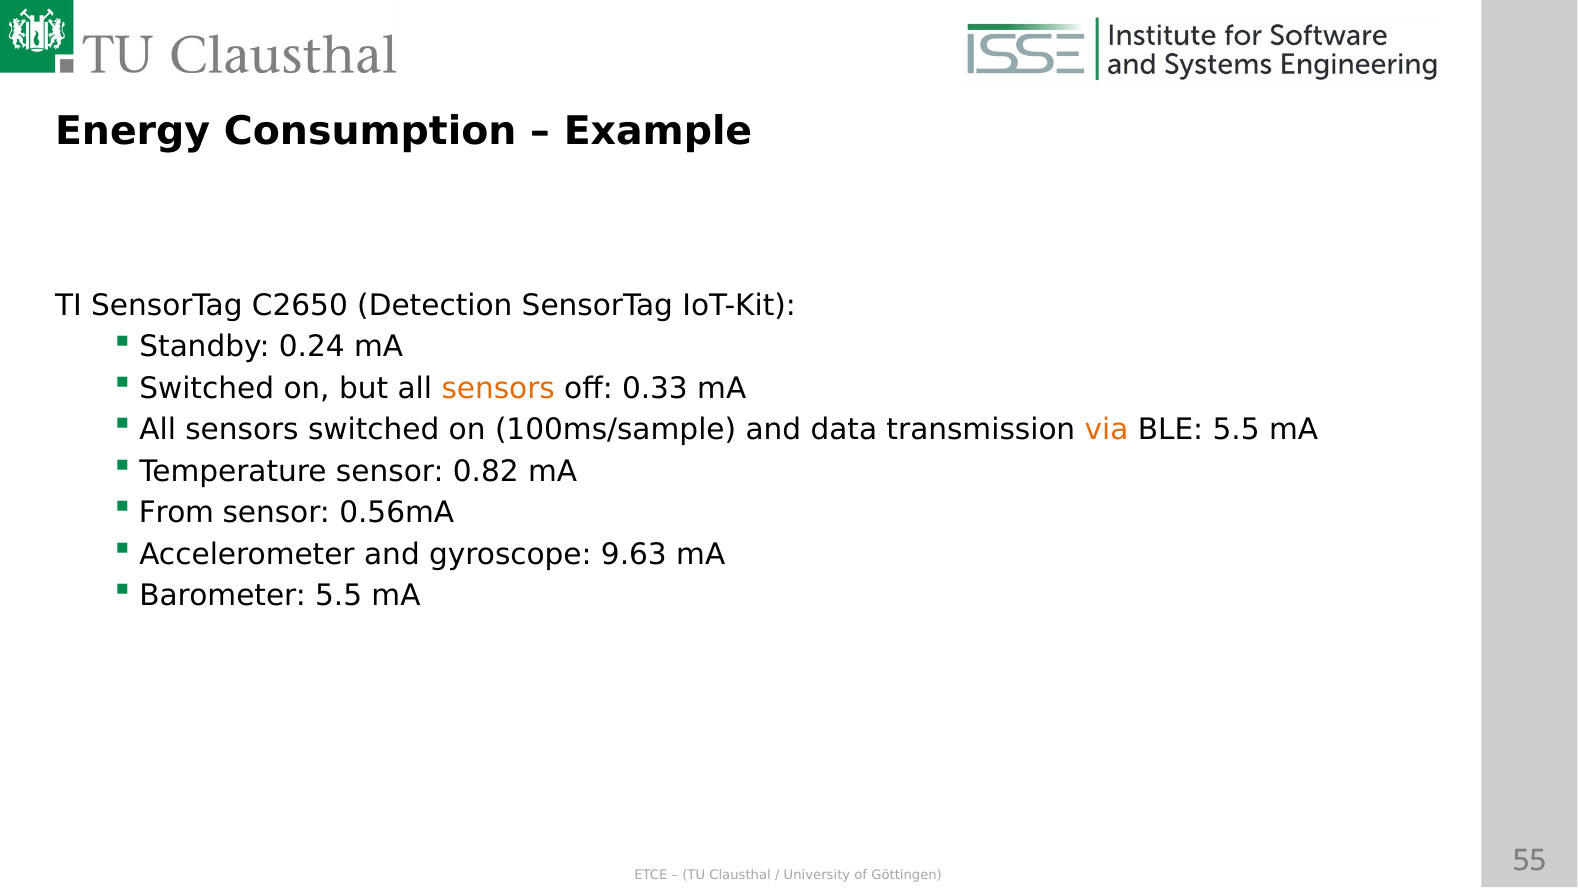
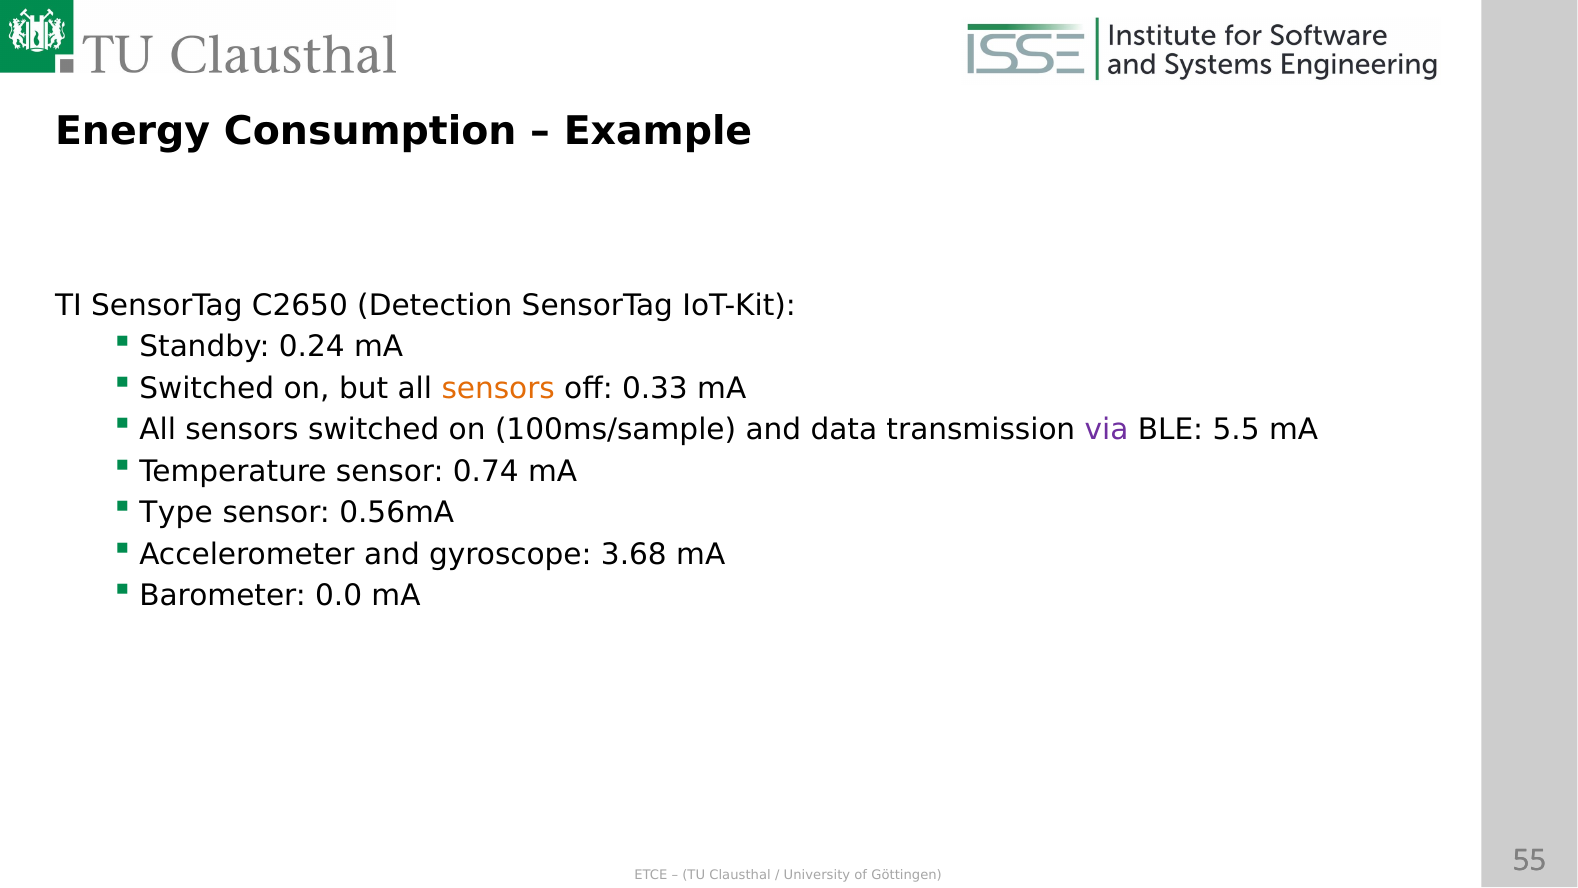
via colour: orange -> purple
0.82: 0.82 -> 0.74
From: From -> Type
9.63: 9.63 -> 3.68
Barometer 5.5: 5.5 -> 0.0
